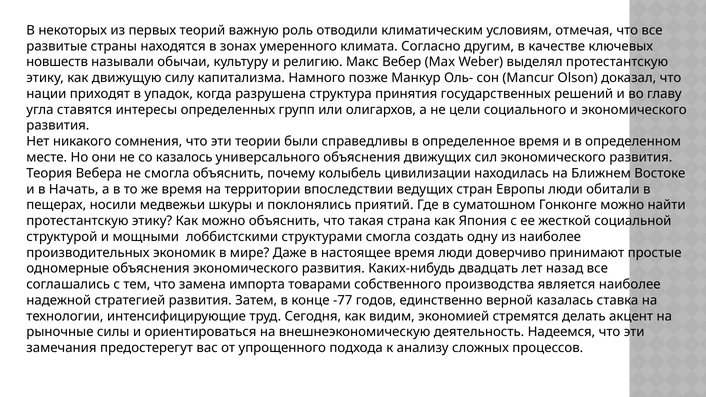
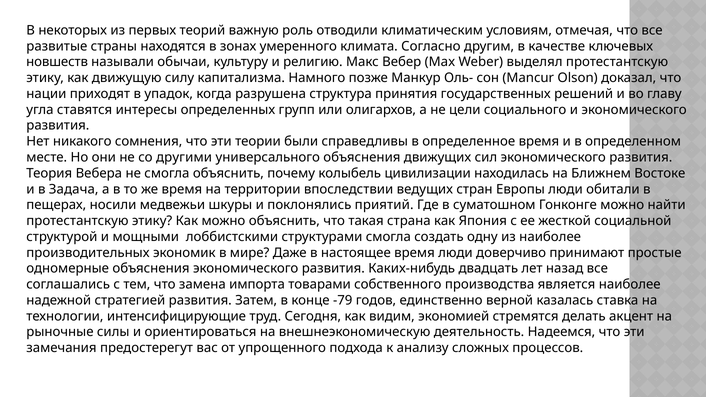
казалось: казалось -> другими
Начать: Начать -> Задача
-77: -77 -> -79
